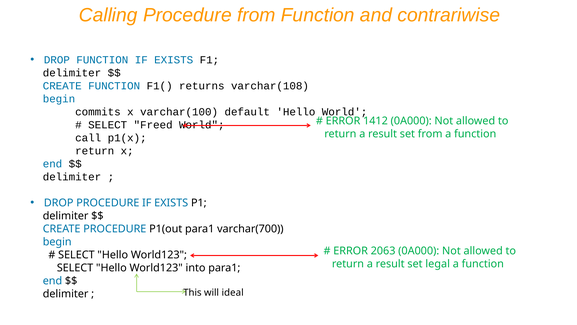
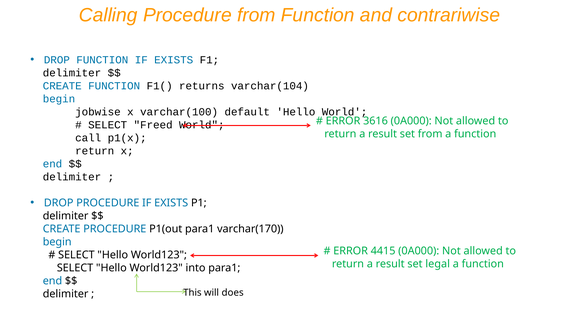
varchar(108: varchar(108 -> varchar(104
commits: commits -> jobwise
1412: 1412 -> 3616
varchar(700: varchar(700 -> varchar(170
2063: 2063 -> 4415
ideal: ideal -> does
